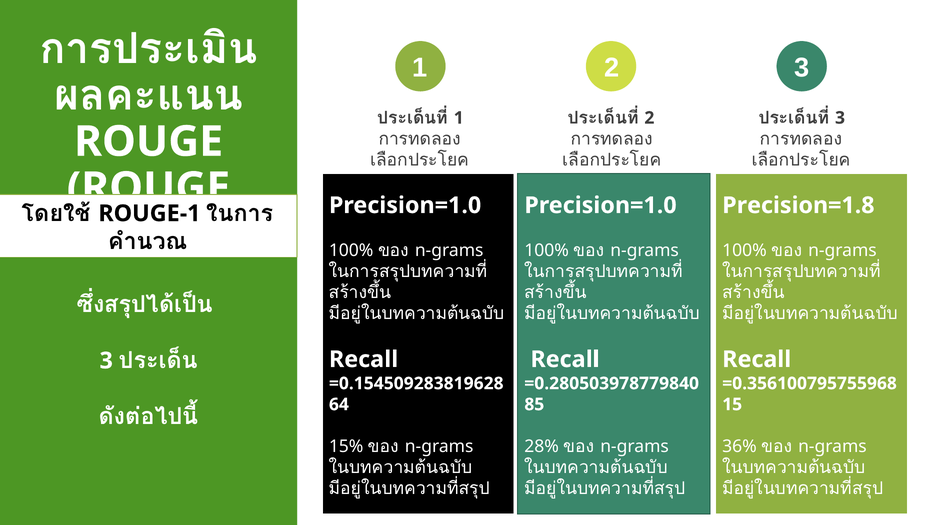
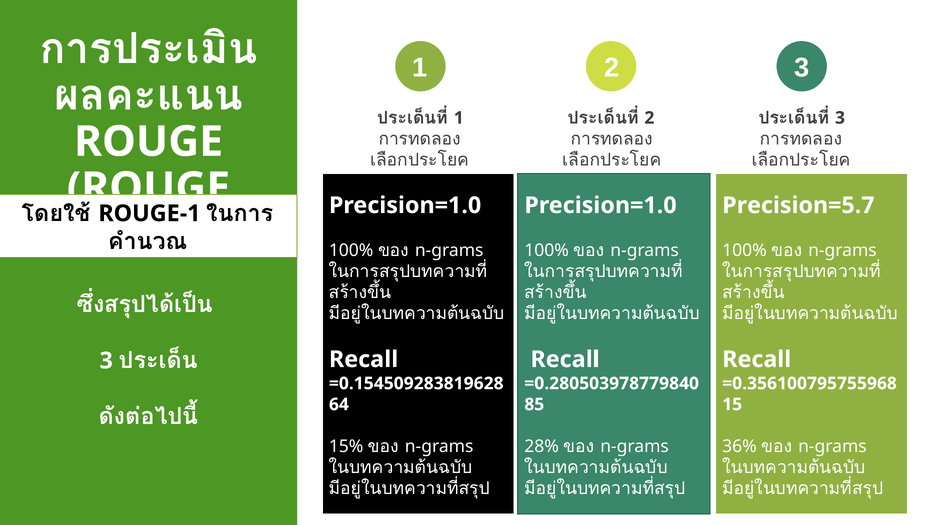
Precision=1.8: Precision=1.8 -> Precision=5.7
